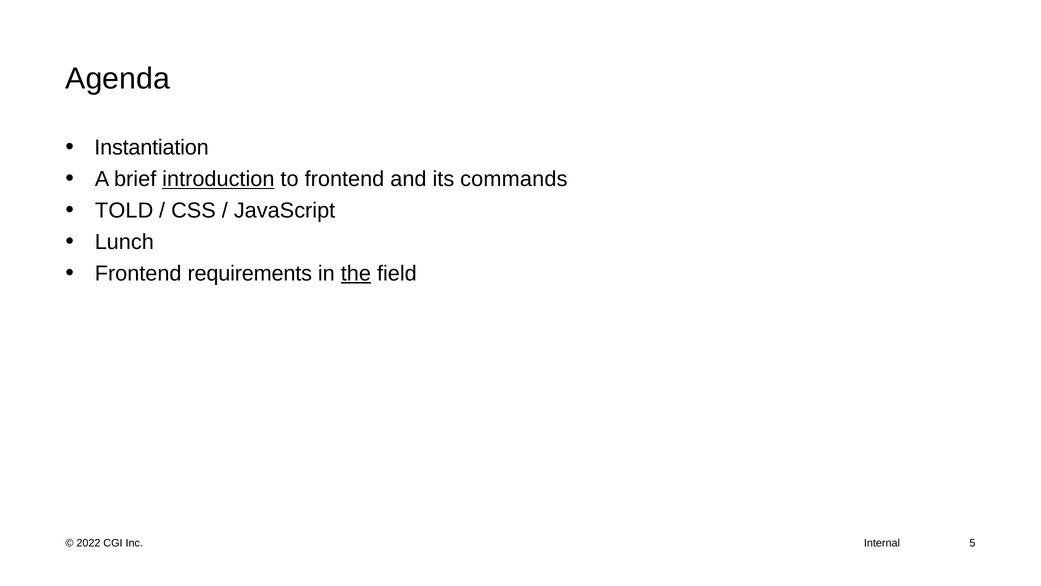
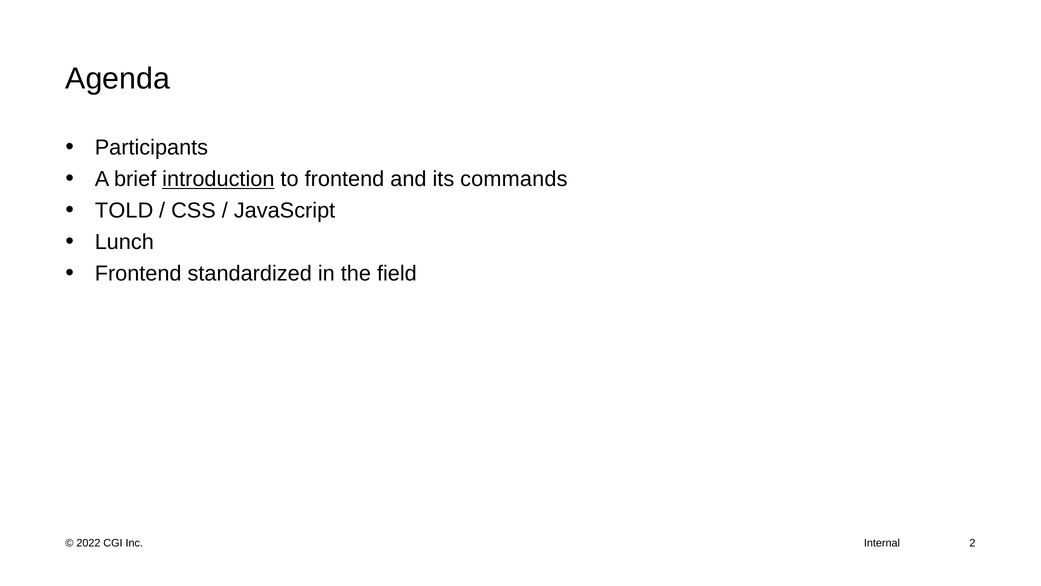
Instantiation: Instantiation -> Participants
requirements: requirements -> standardized
the underline: present -> none
5: 5 -> 2
